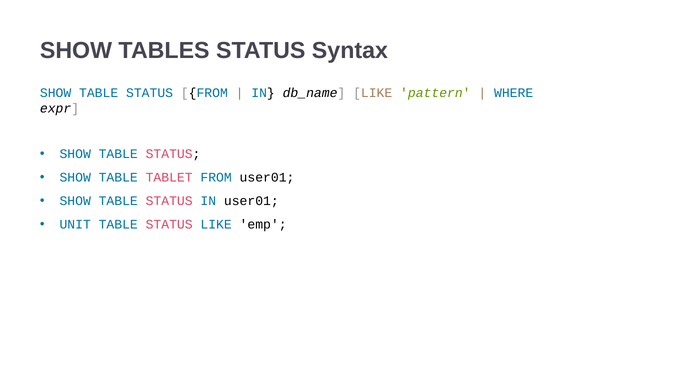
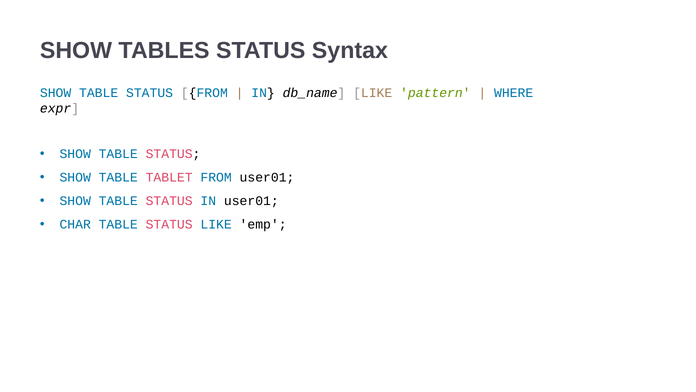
UNIT: UNIT -> CHAR
